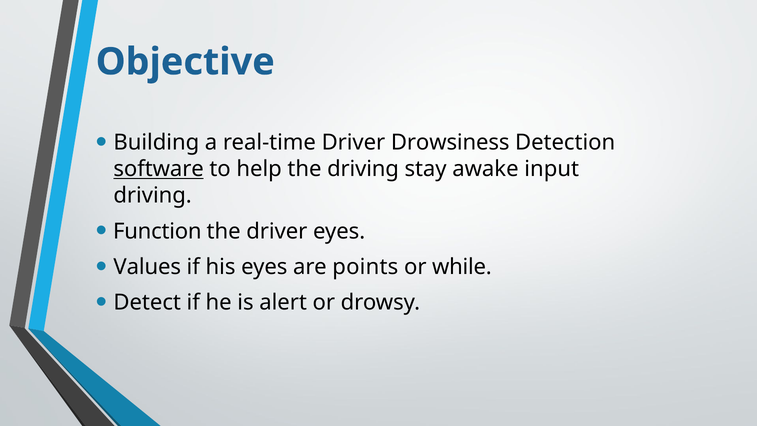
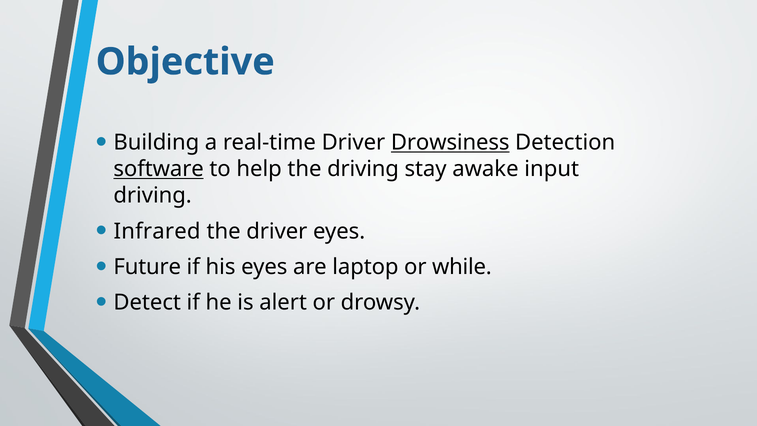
Drowsiness underline: none -> present
Function: Function -> Infrared
Values: Values -> Future
points: points -> laptop
